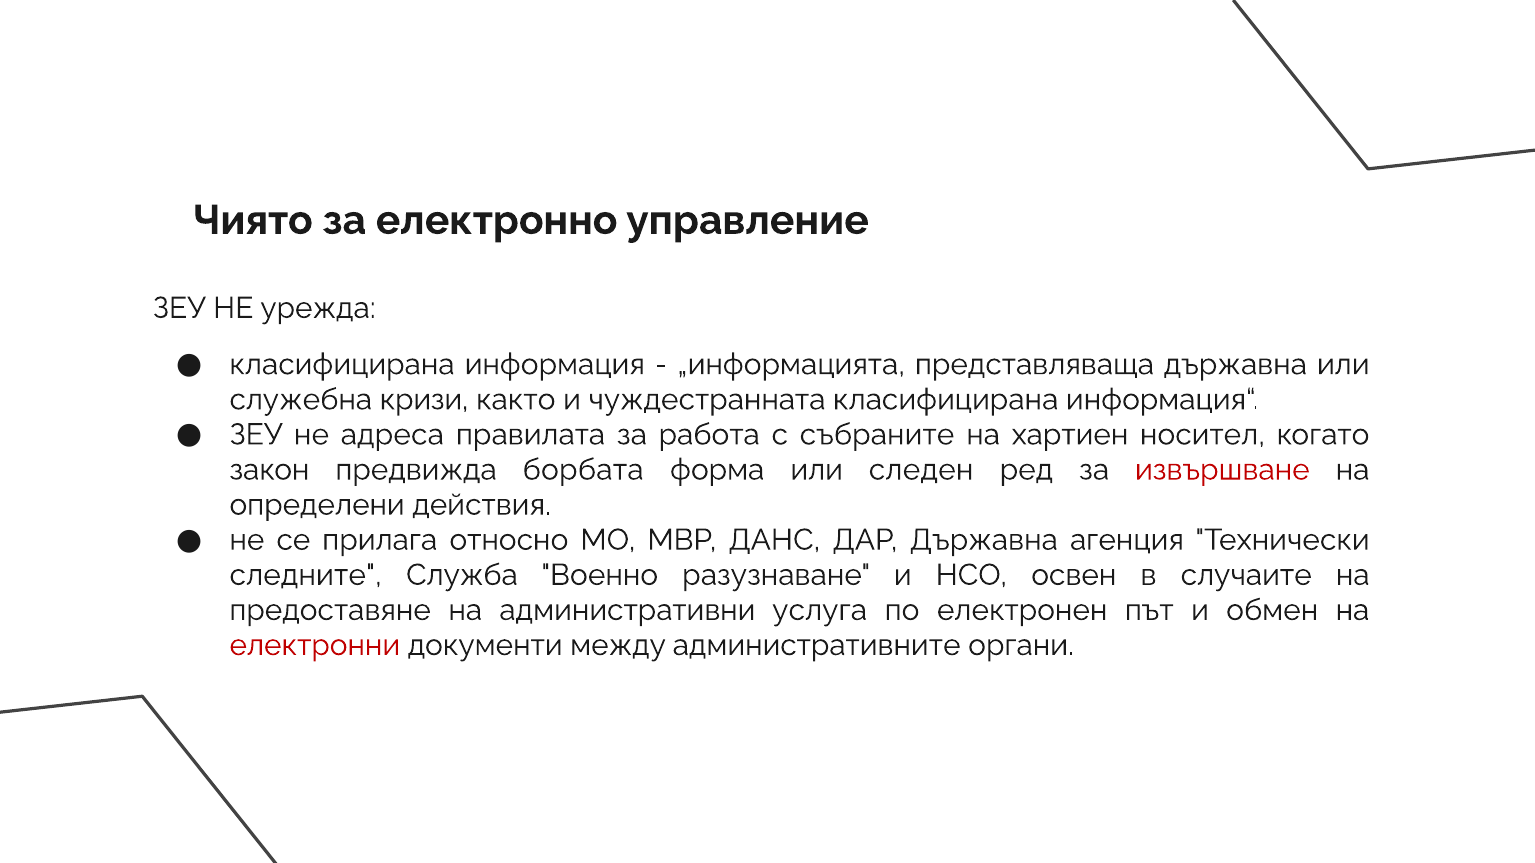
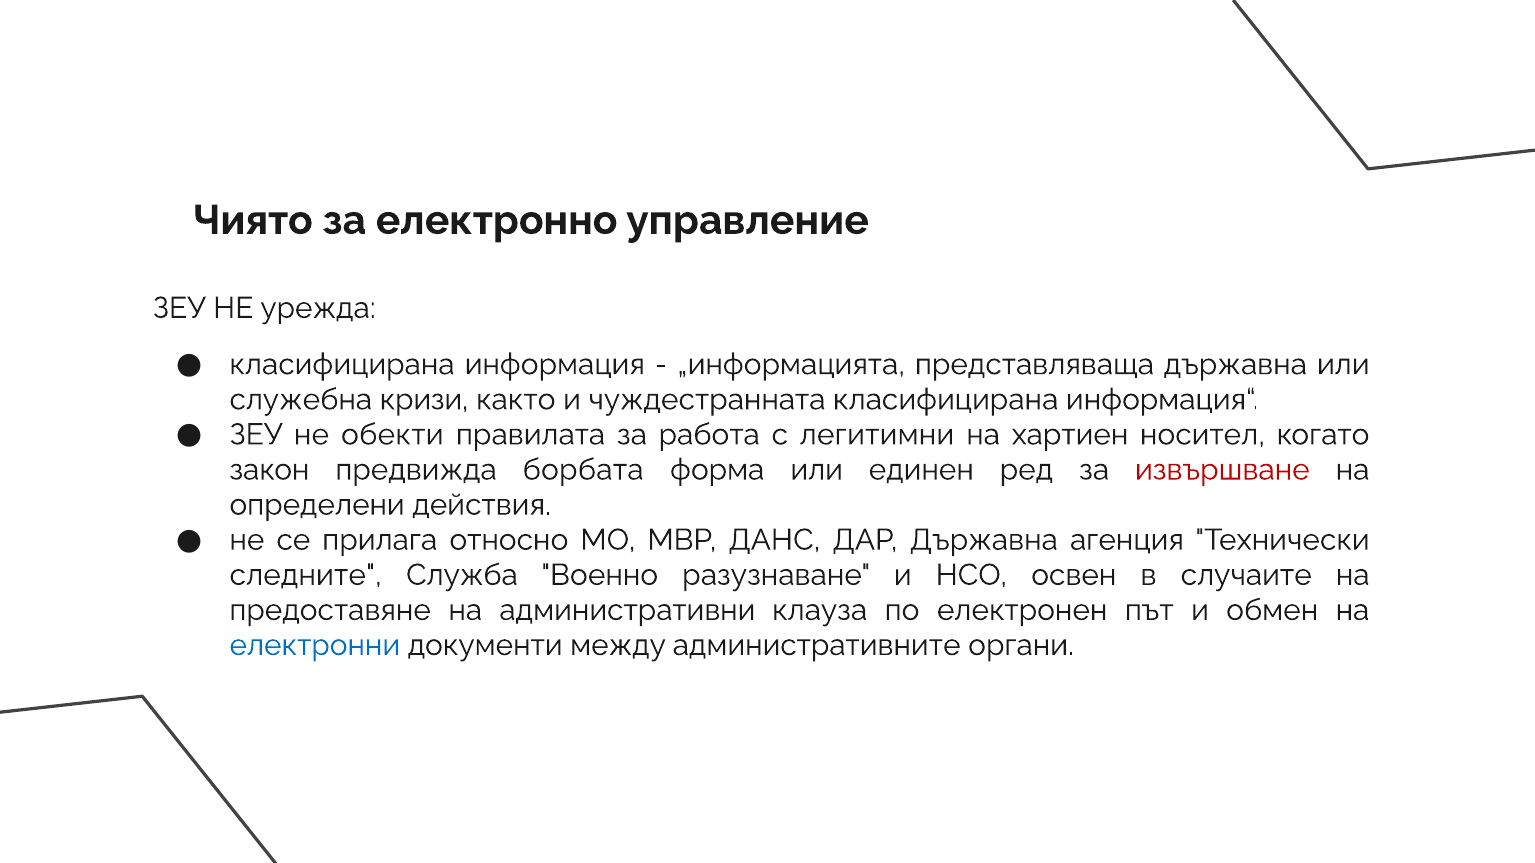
адреса: адреса -> обекти
събраните: събраните -> легитимни
следен: следен -> единен
услуга: услуга -> клауза
електронни colour: red -> blue
